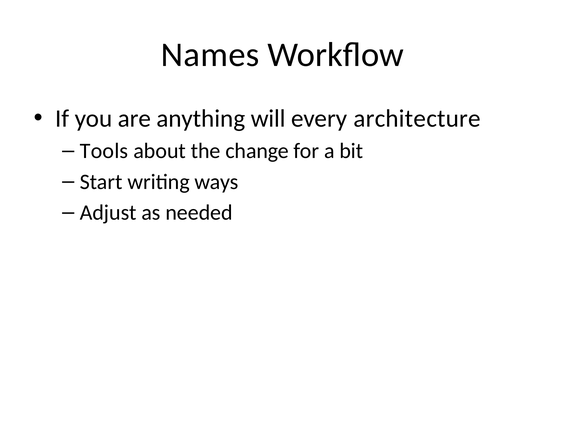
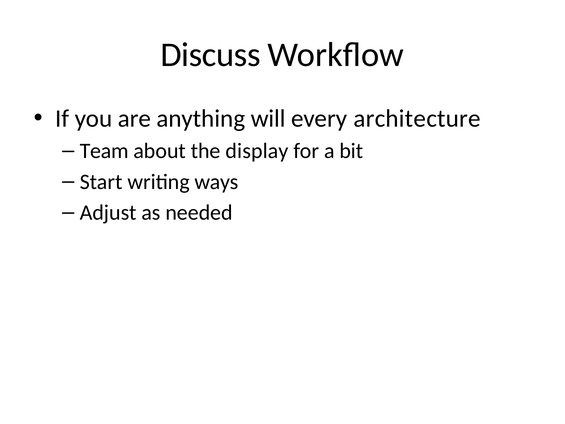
Names: Names -> Discuss
Tools: Tools -> Team
change: change -> display
